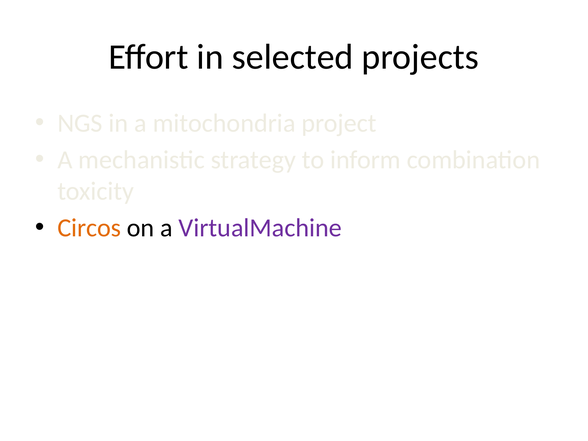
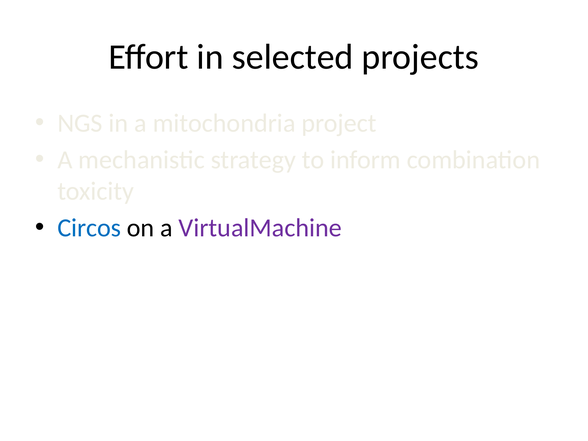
Circos colour: orange -> blue
